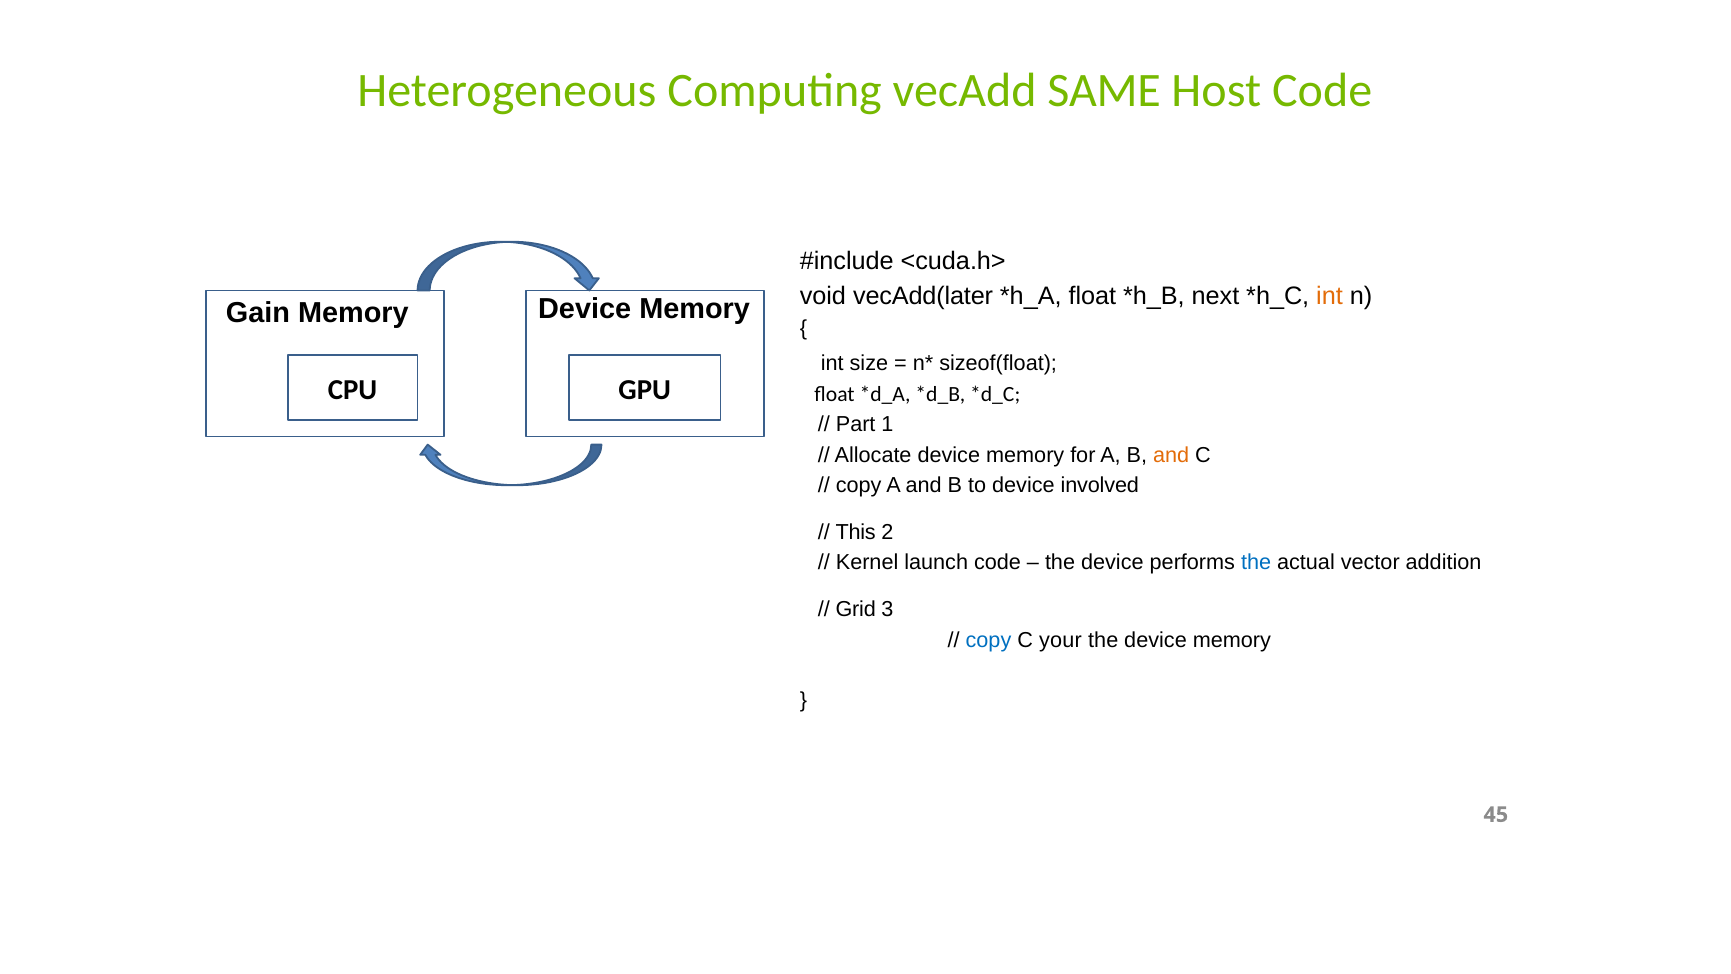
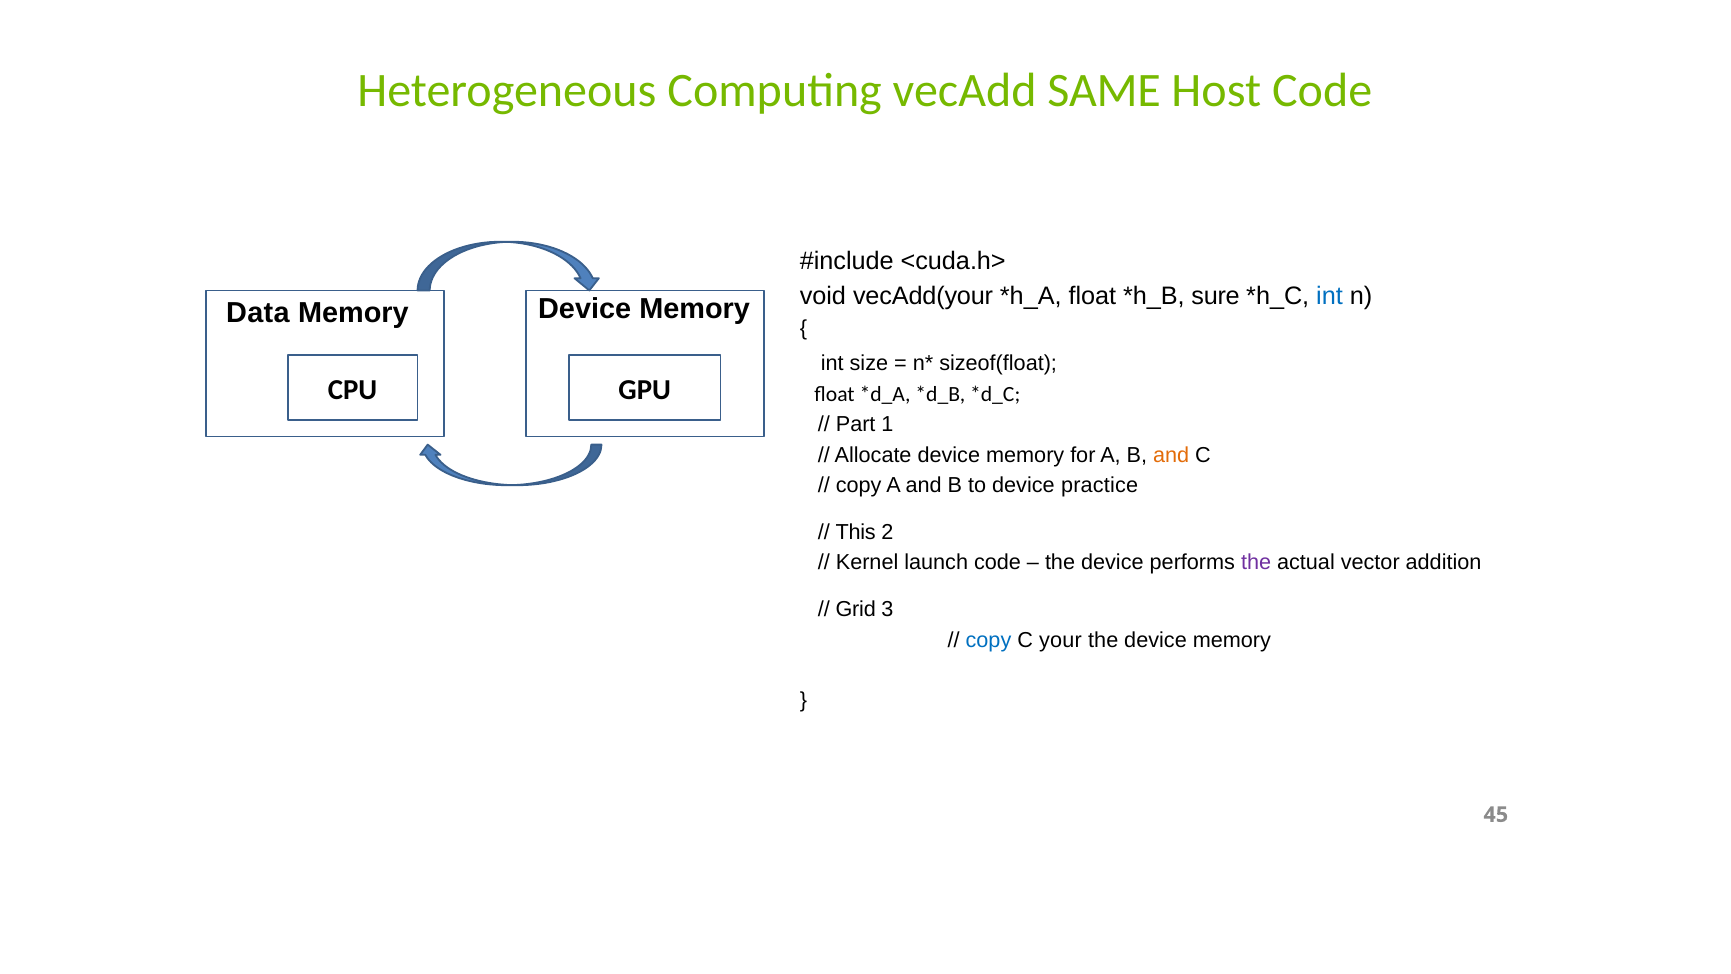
vecAdd(later: vecAdd(later -> vecAdd(your
next: next -> sure
int at (1330, 296) colour: orange -> blue
Gain: Gain -> Data
involved: involved -> practice
the at (1256, 562) colour: blue -> purple
